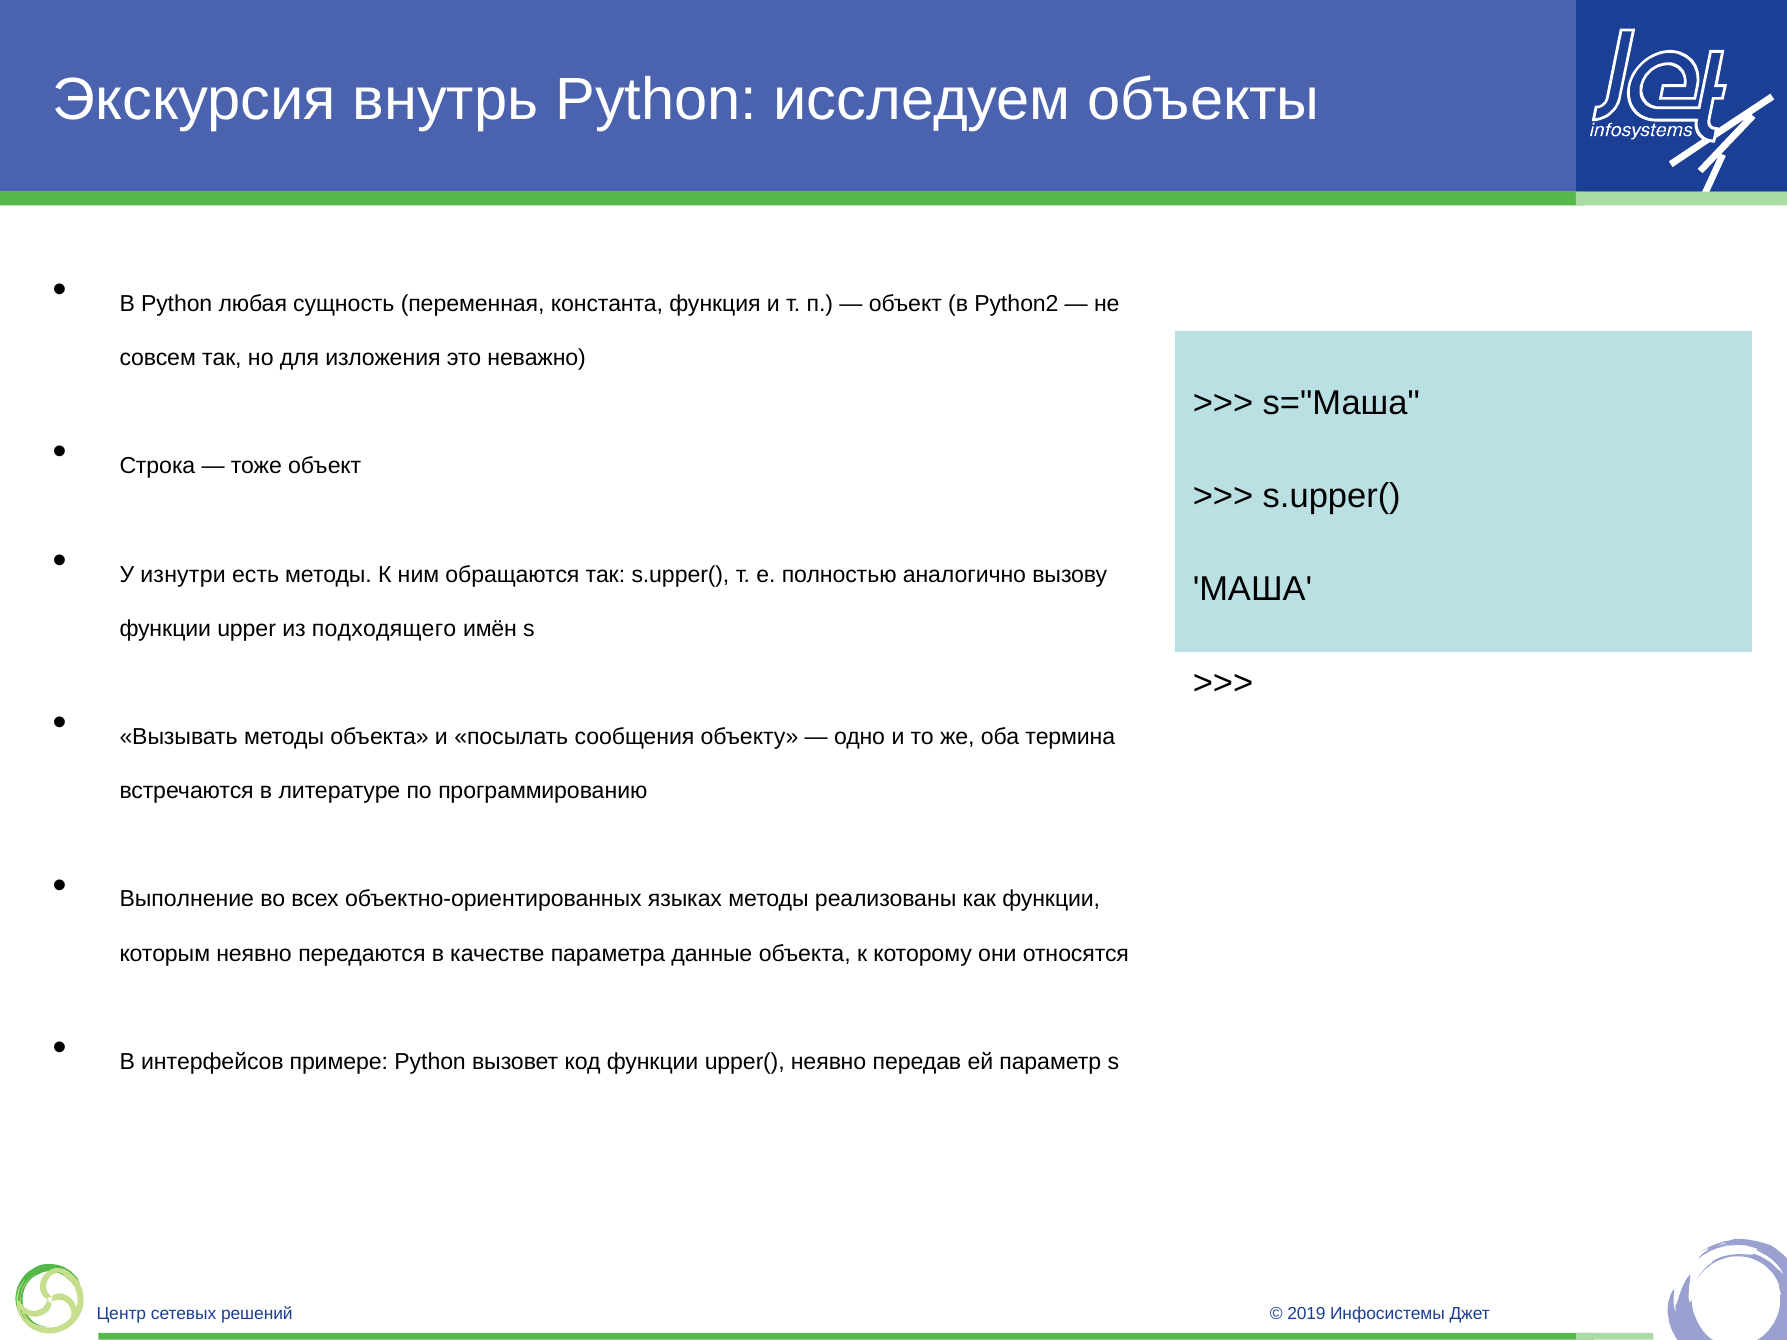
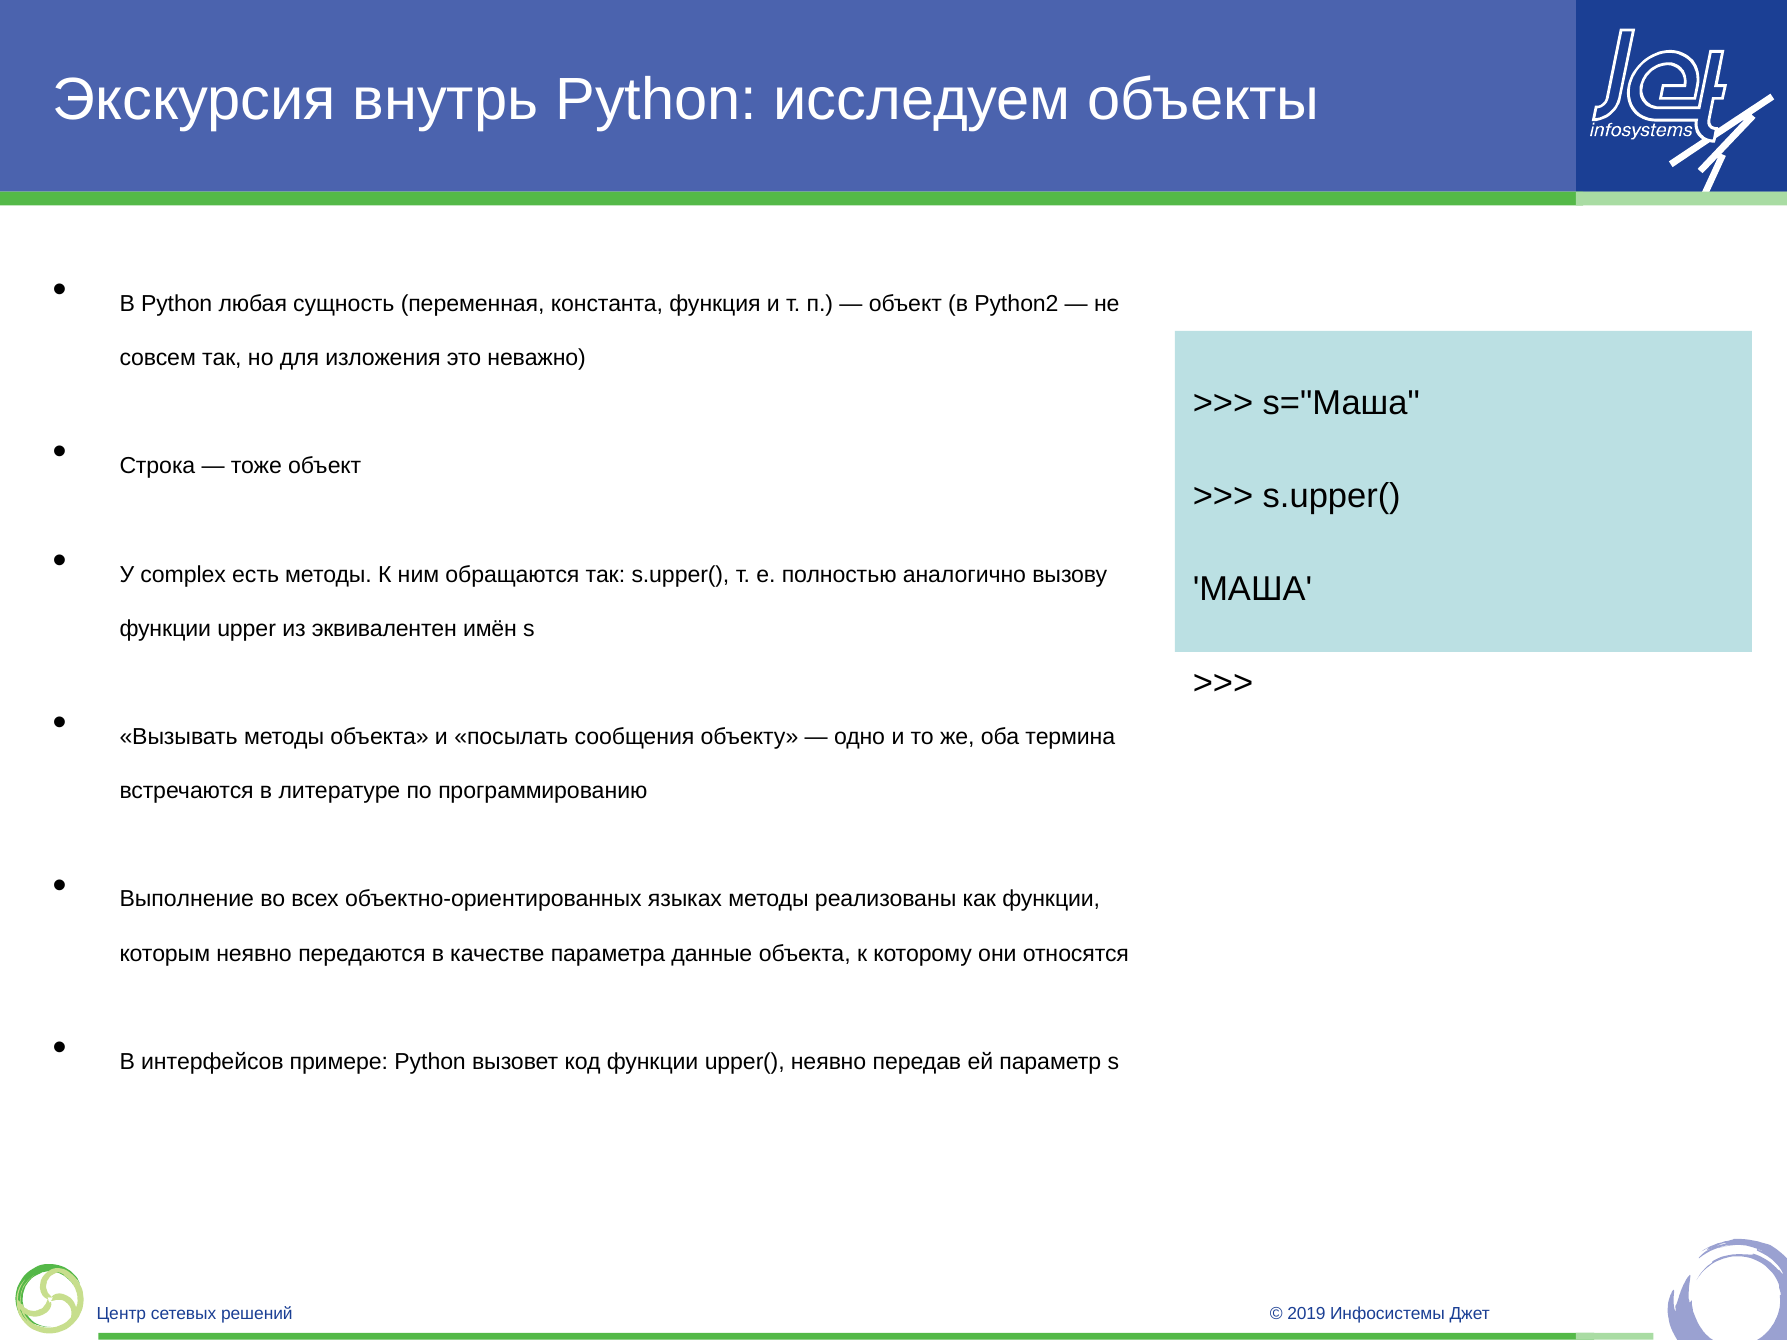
изнутри: изнутри -> complex
подходящего: подходящего -> эквивалентен
